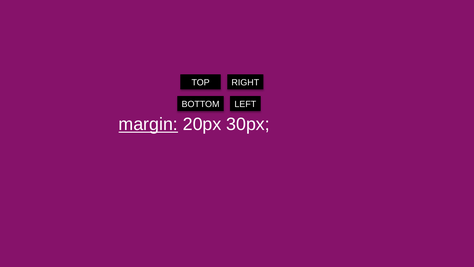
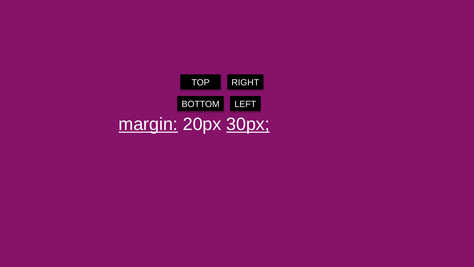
30px underline: none -> present
